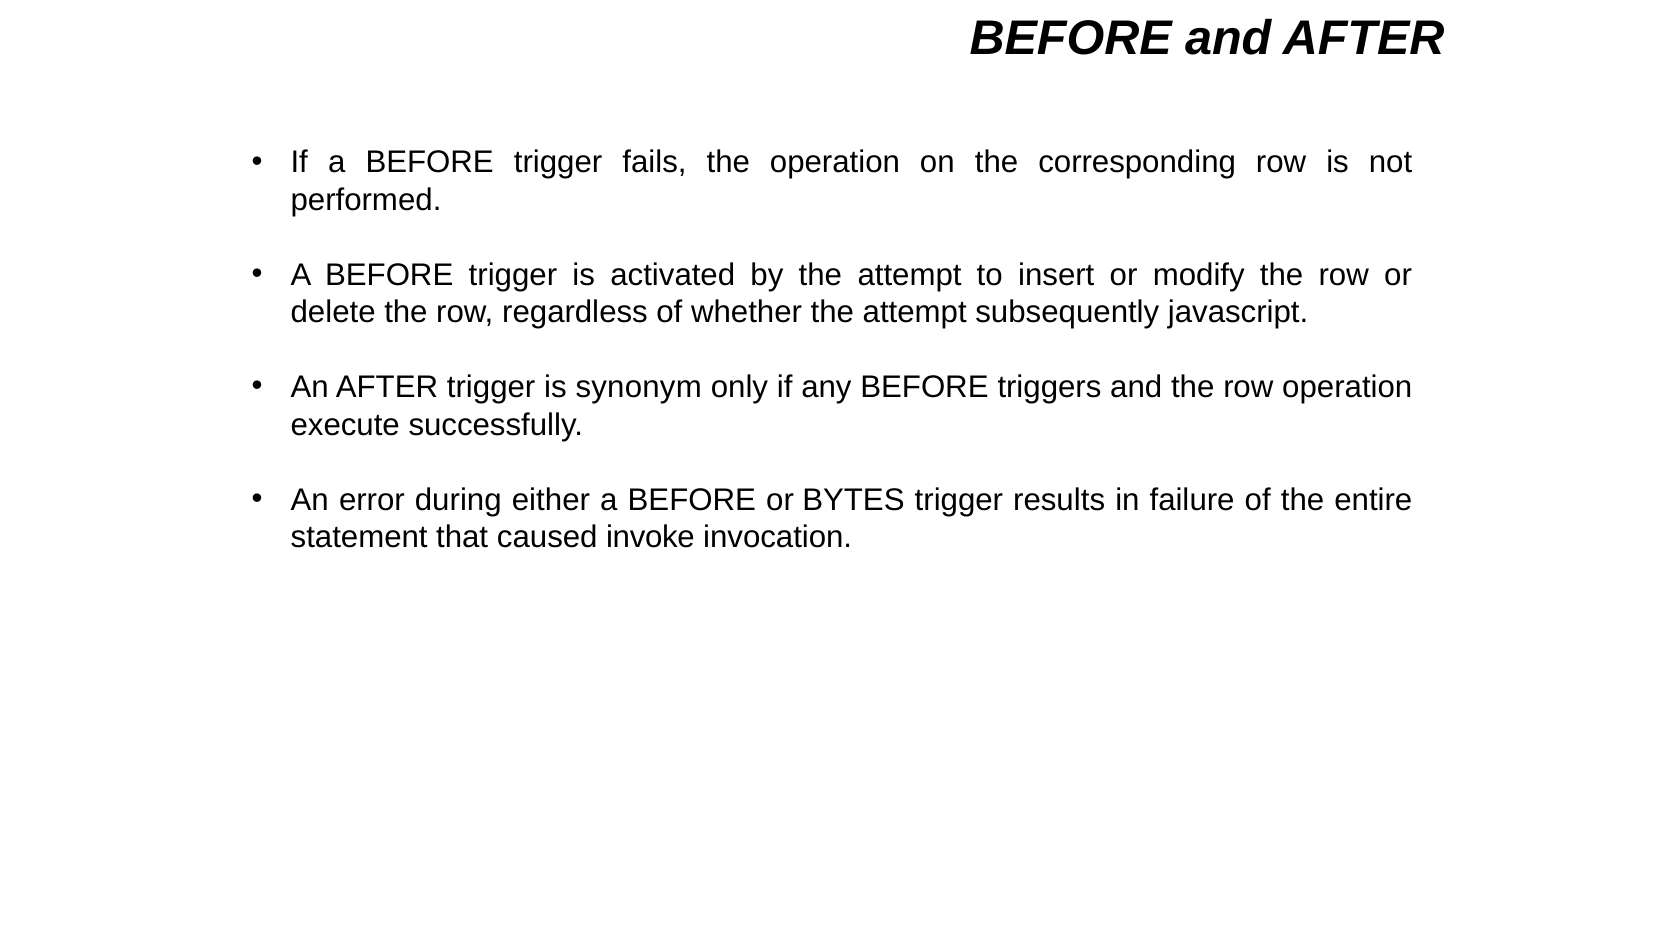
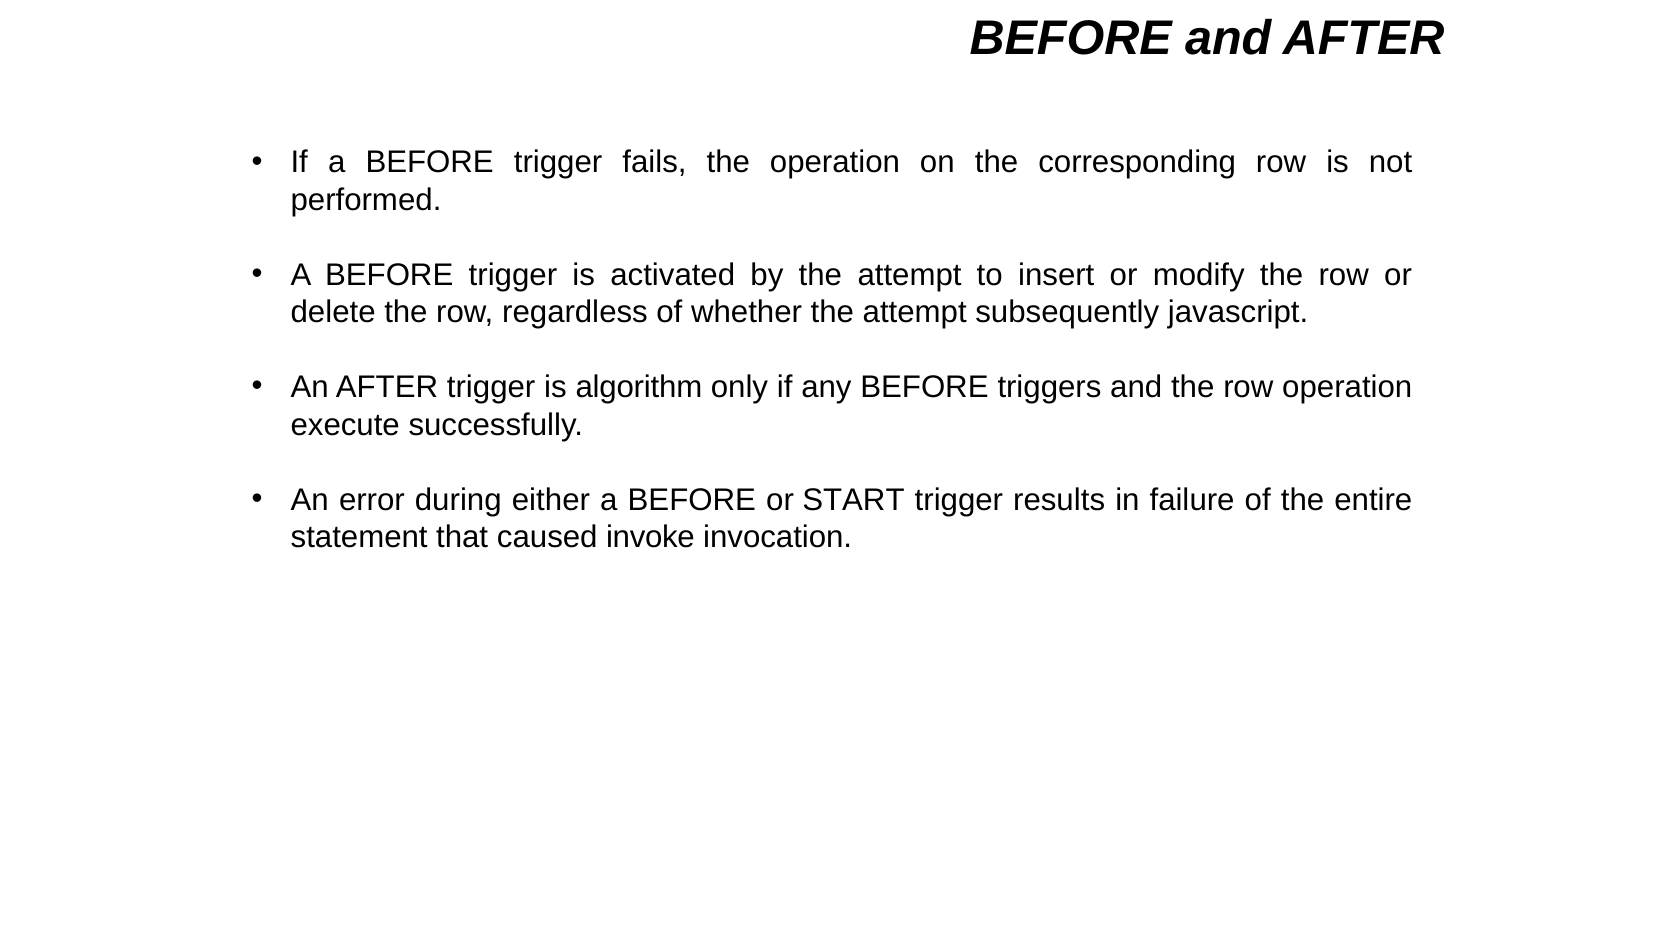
synonym: synonym -> algorithm
BYTES: BYTES -> START
